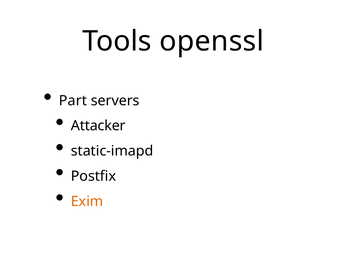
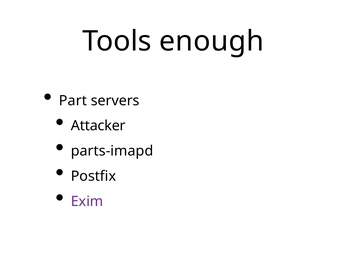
openssl: openssl -> enough
static-imapd: static-imapd -> parts-imapd
Exim colour: orange -> purple
